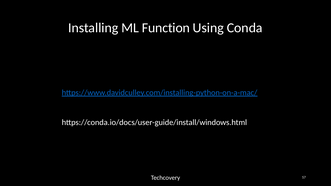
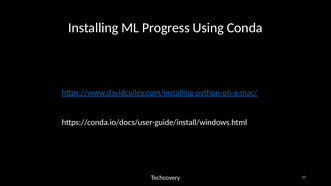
Function: Function -> Progress
